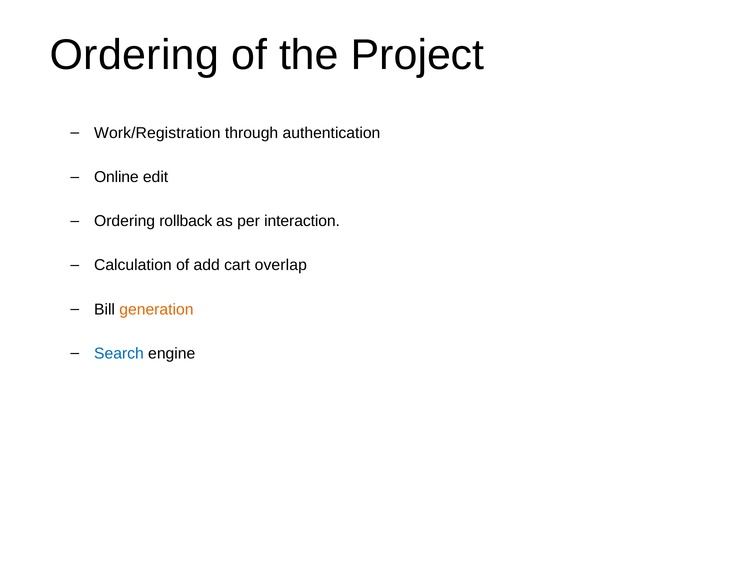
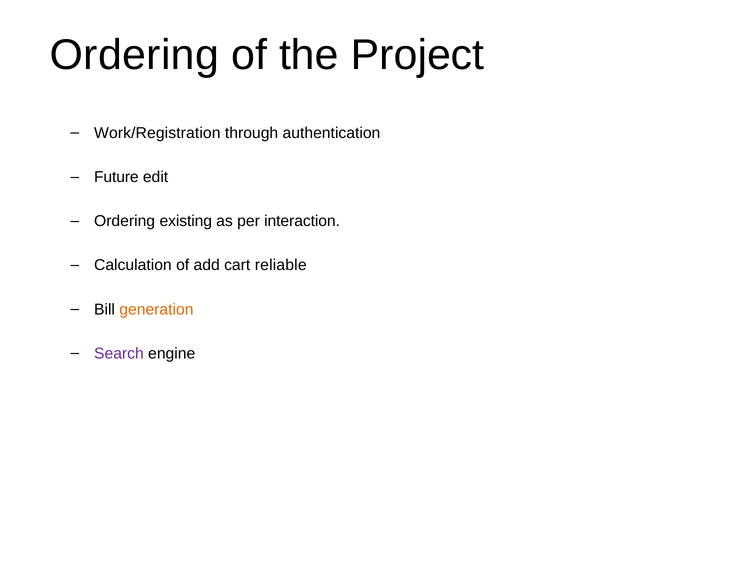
Online: Online -> Future
rollback: rollback -> existing
overlap: overlap -> reliable
Search colour: blue -> purple
